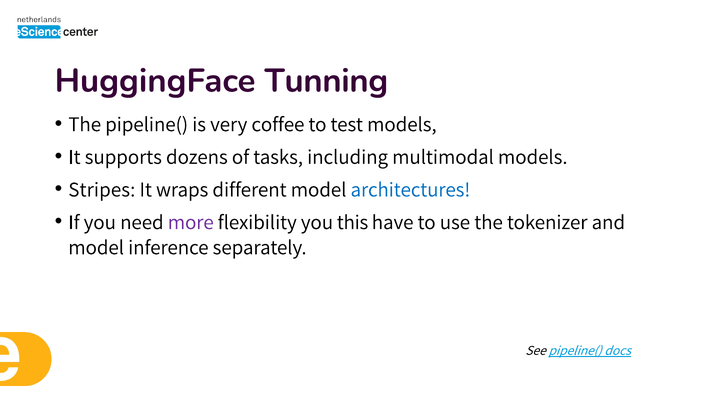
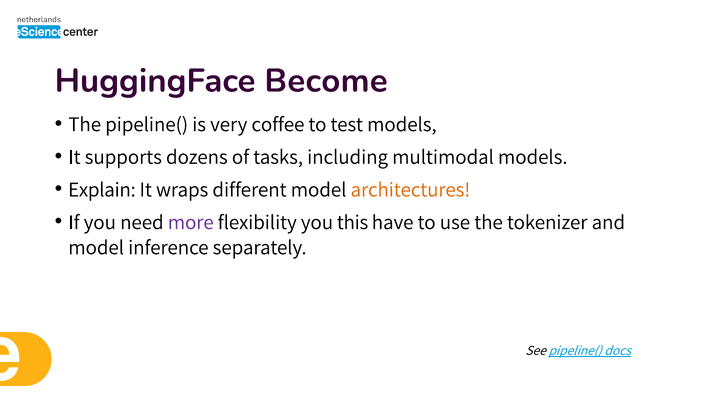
Tunning: Tunning -> Become
Stripes: Stripes -> Explain
architectures colour: blue -> orange
